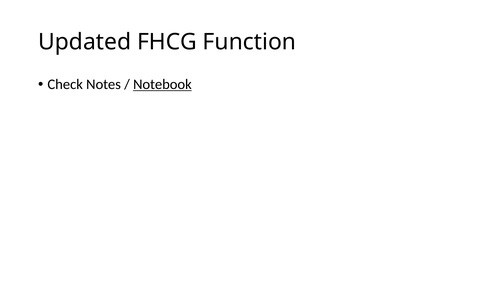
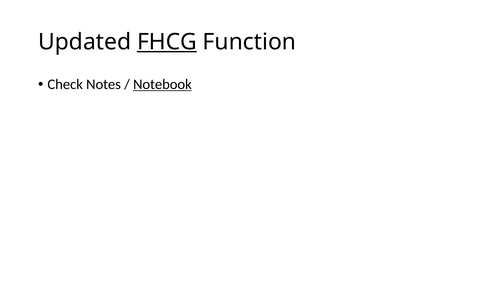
FHCG underline: none -> present
